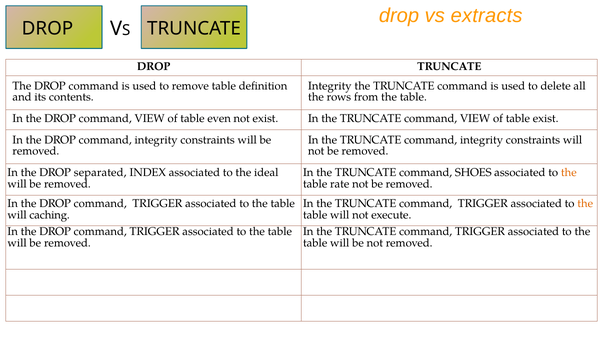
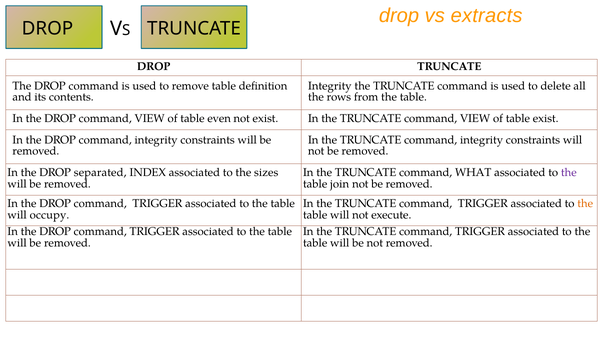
ideal: ideal -> sizes
SHOES: SHOES -> WHAT
the at (569, 173) colour: orange -> purple
rate: rate -> join
caching: caching -> occupy
